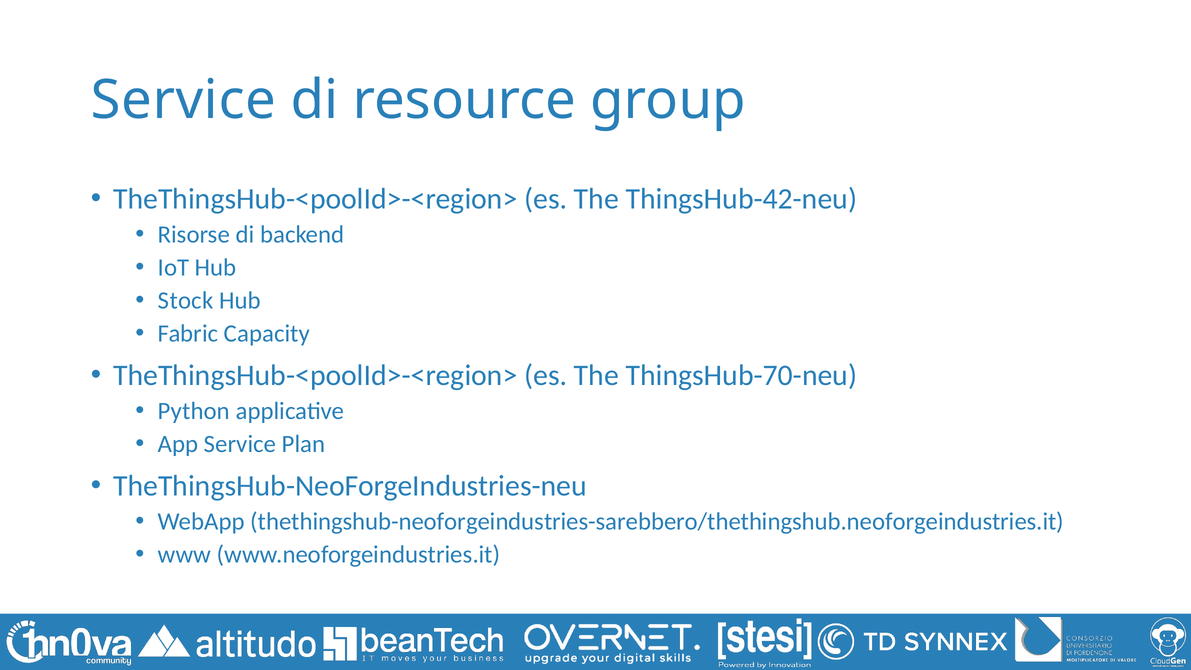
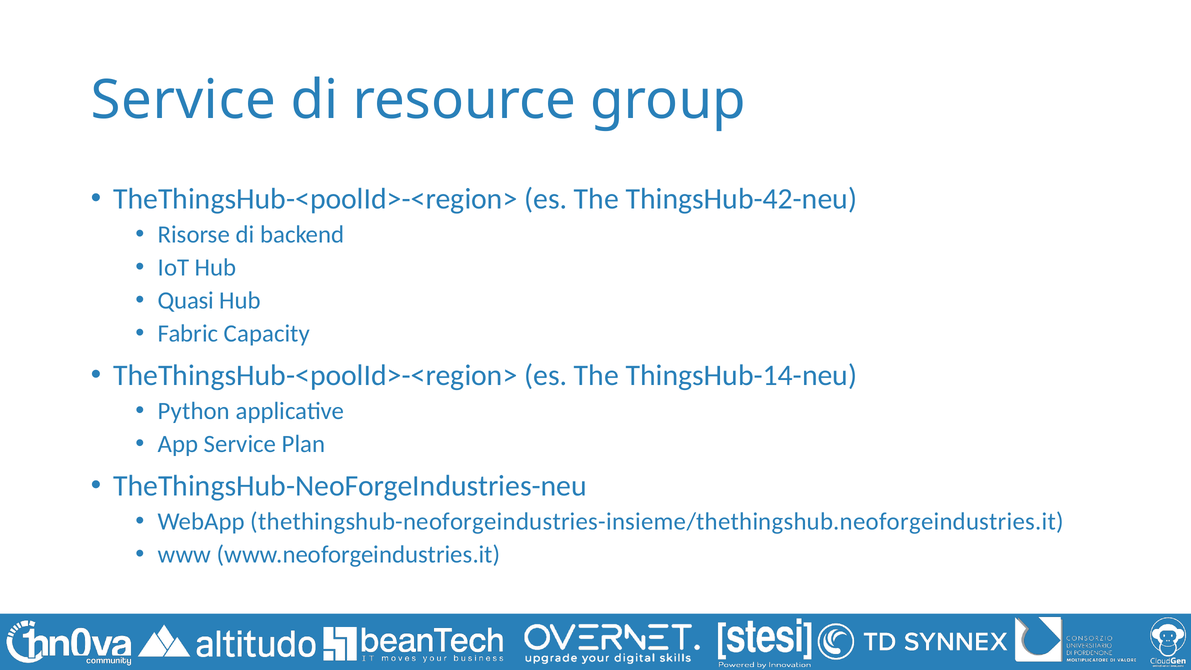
Stock: Stock -> Quasi
ThingsHub-70-neu: ThingsHub-70-neu -> ThingsHub-14-neu
thethingshub-neoforgeindustries-sarebbero/thethingshub.neoforgeindustries.it: thethingshub-neoforgeindustries-sarebbero/thethingshub.neoforgeindustries.it -> thethingshub-neoforgeindustries-insieme/thethingshub.neoforgeindustries.it
